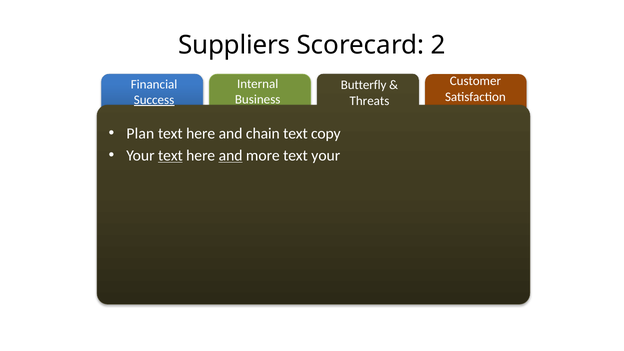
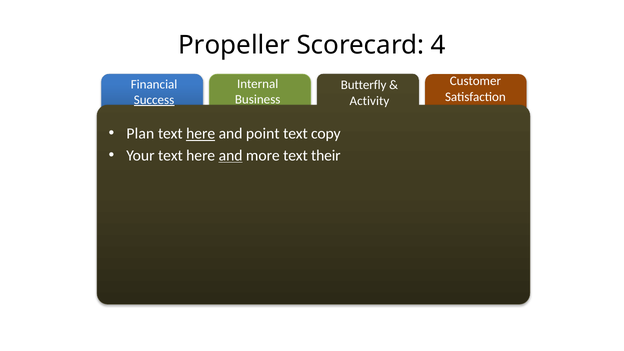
Suppliers: Suppliers -> Propeller
2: 2 -> 4
Threats: Threats -> Activity
here at (201, 134) underline: none -> present
chain: chain -> point
text at (170, 156) underline: present -> none
text your: your -> their
